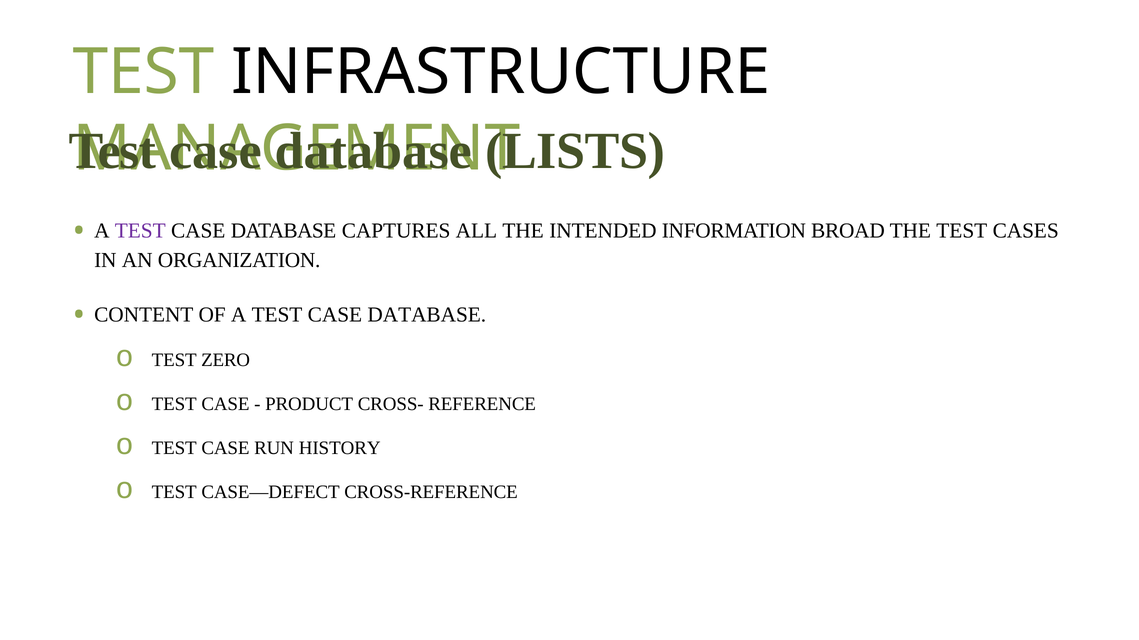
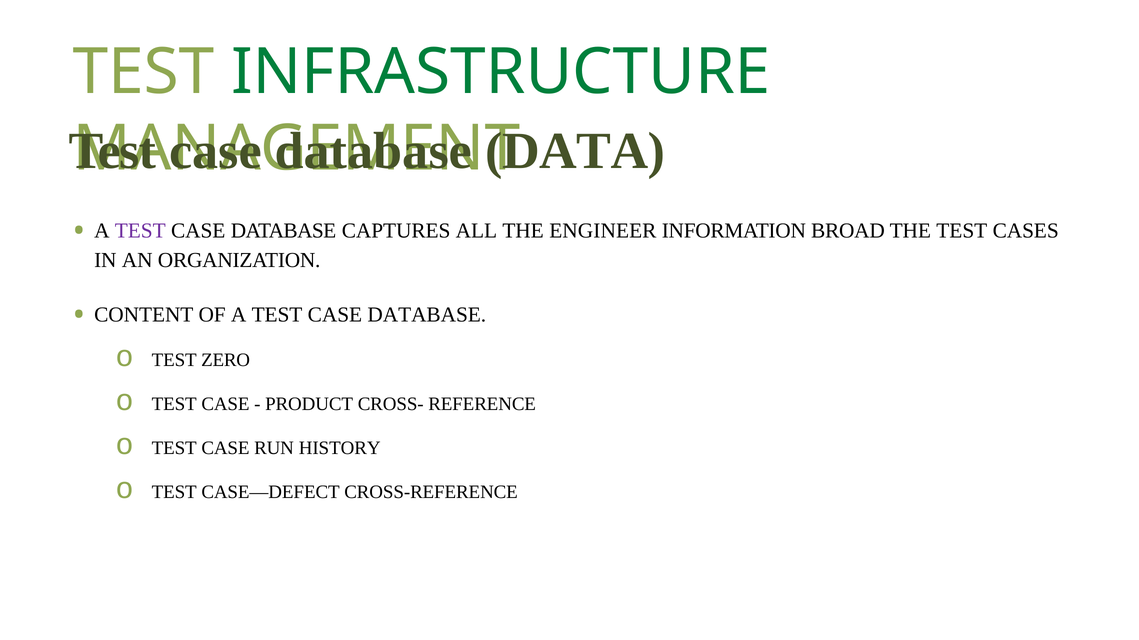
INFRASTRUCTURE colour: black -> green
LISTS: LISTS -> DATA
INTENDED: INTENDED -> ENGINEER
